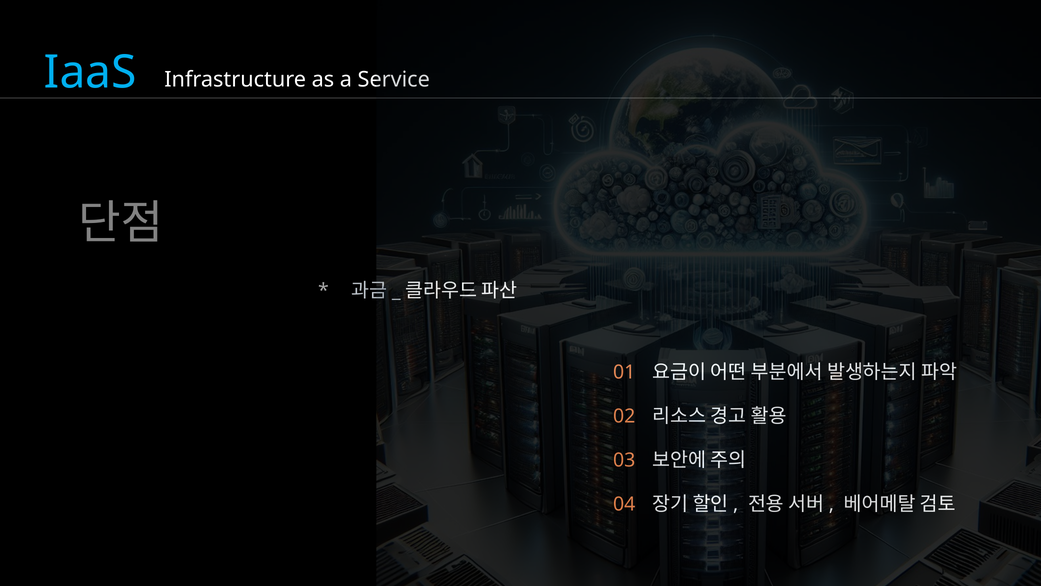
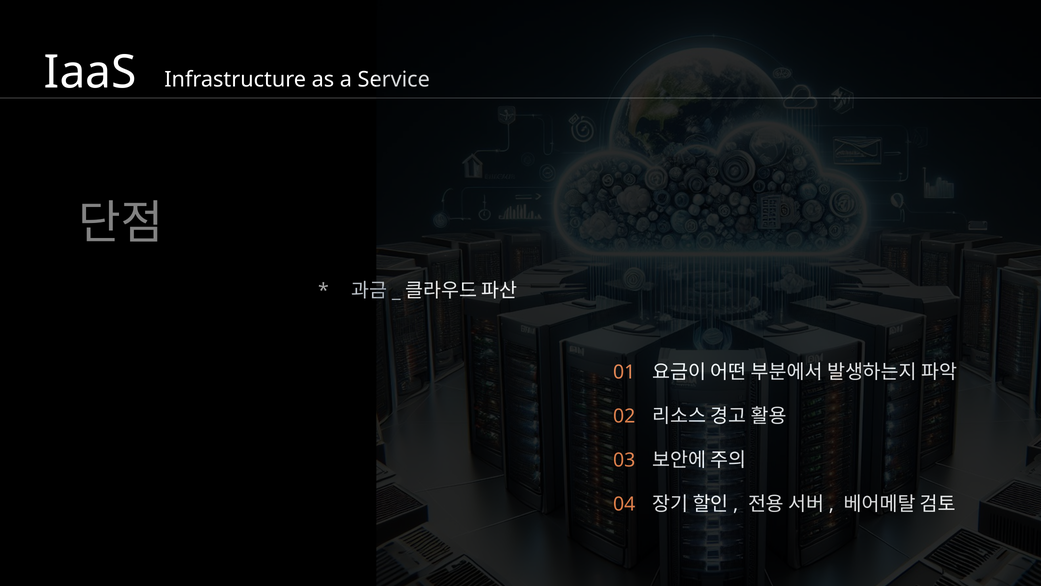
IaaS colour: light blue -> white
